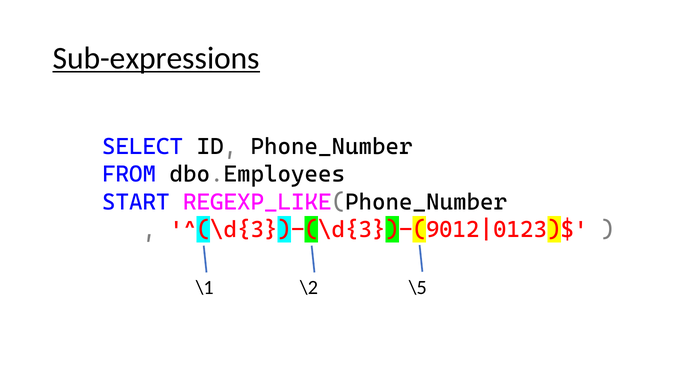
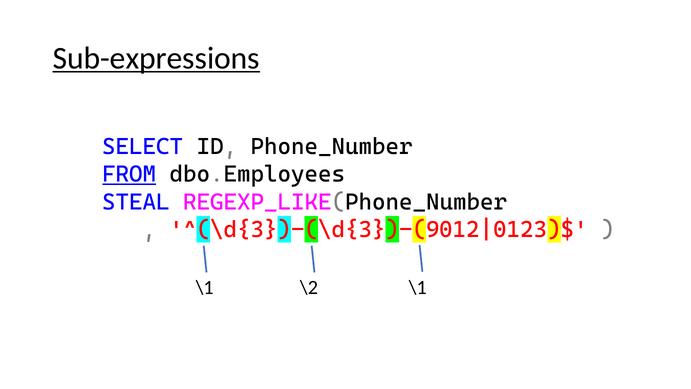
FROM underline: none -> present
START: START -> STEAL
\2 \5: \5 -> \1
